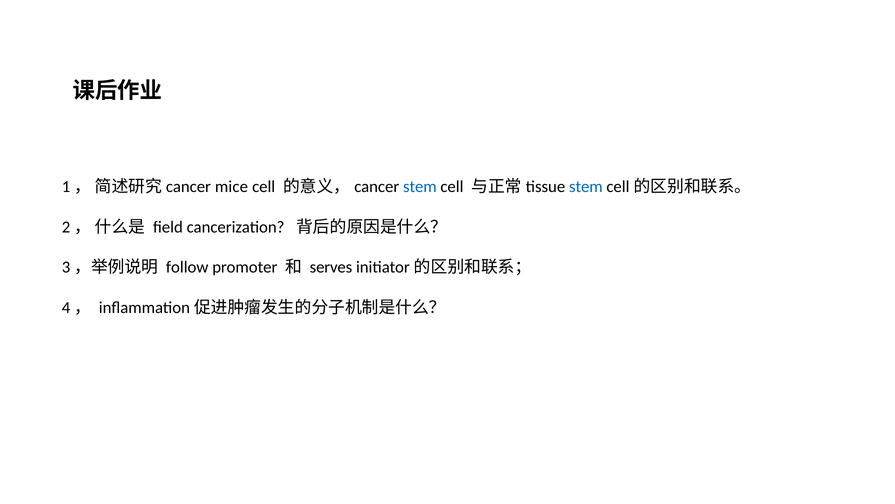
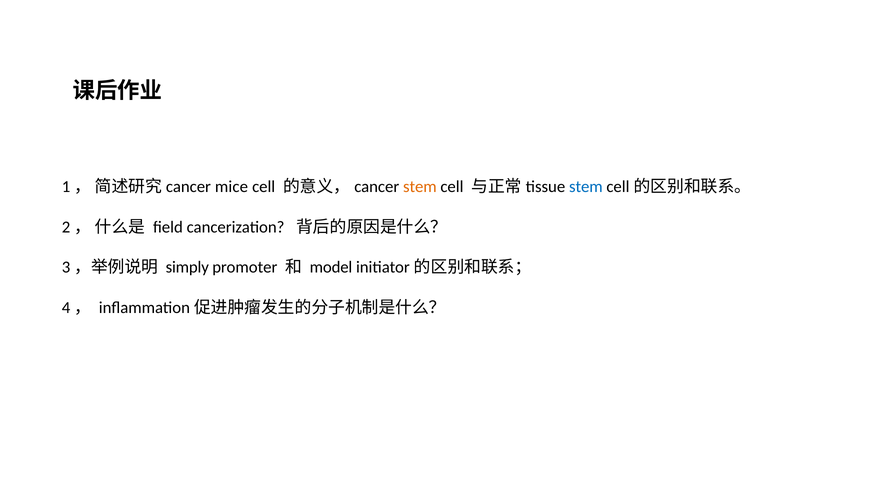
stem at (420, 186) colour: blue -> orange
follow: follow -> simply
serves: serves -> model
